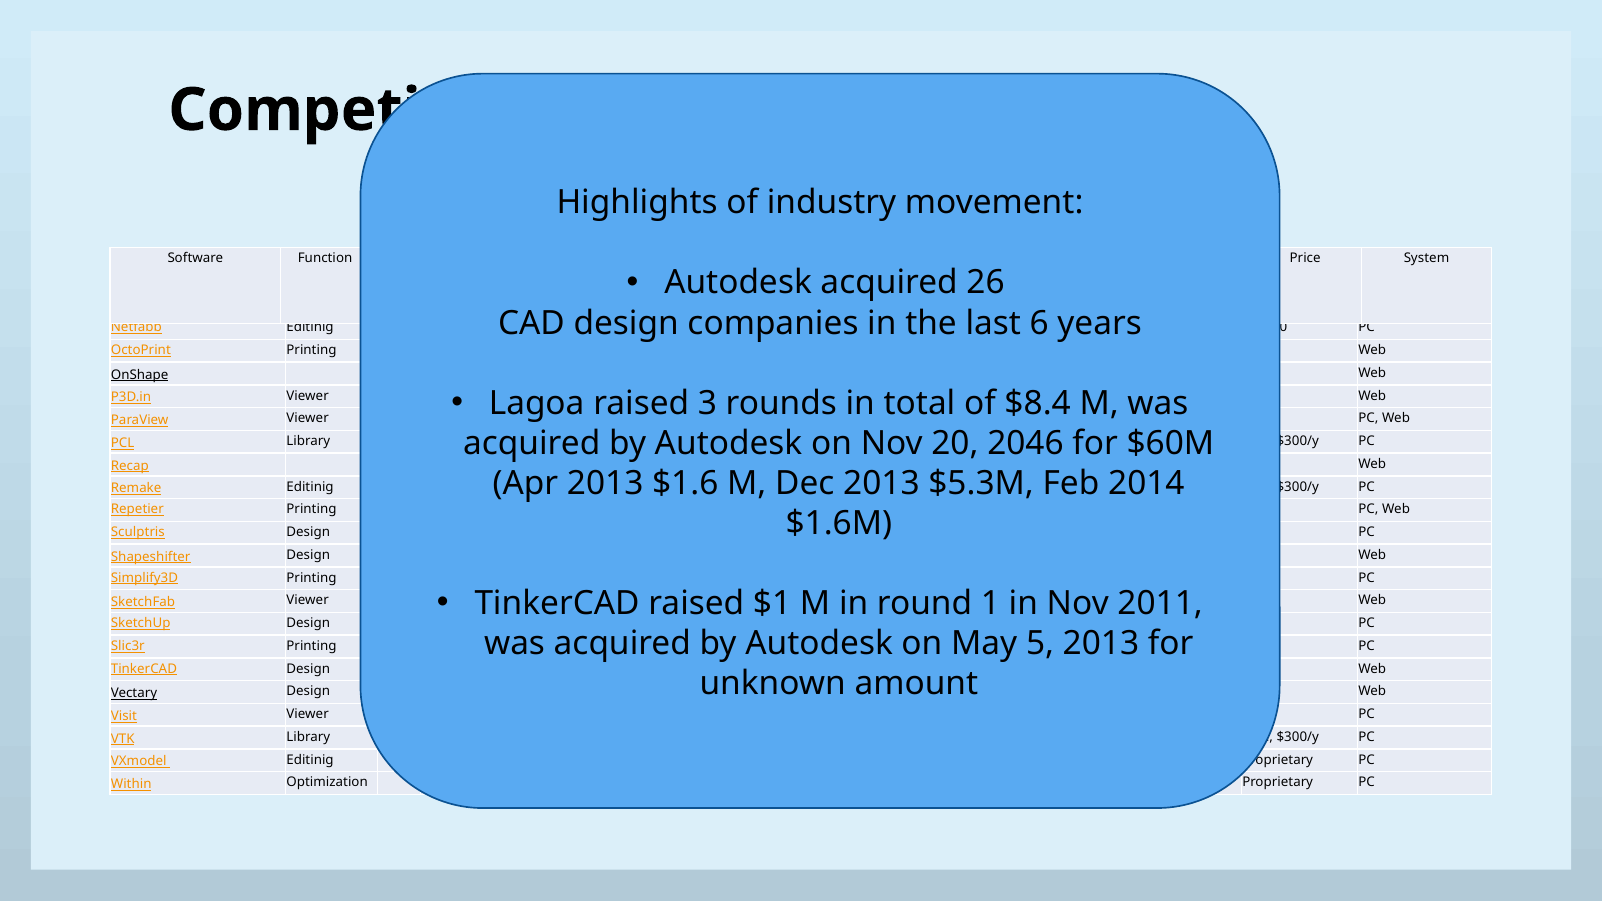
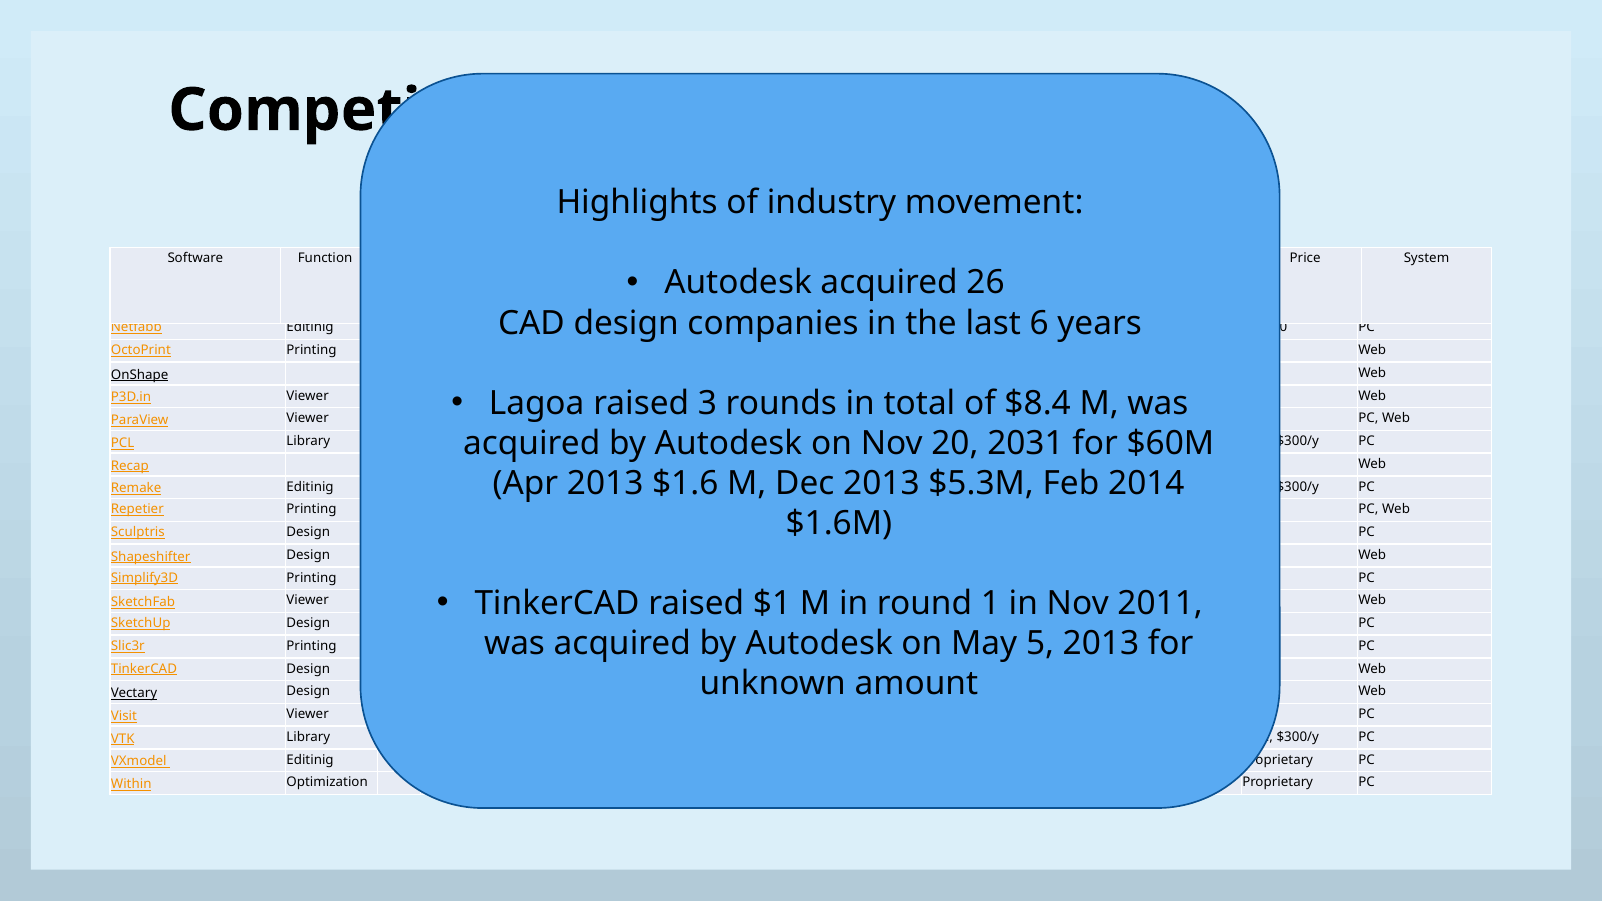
2046: 2046 -> 2031
